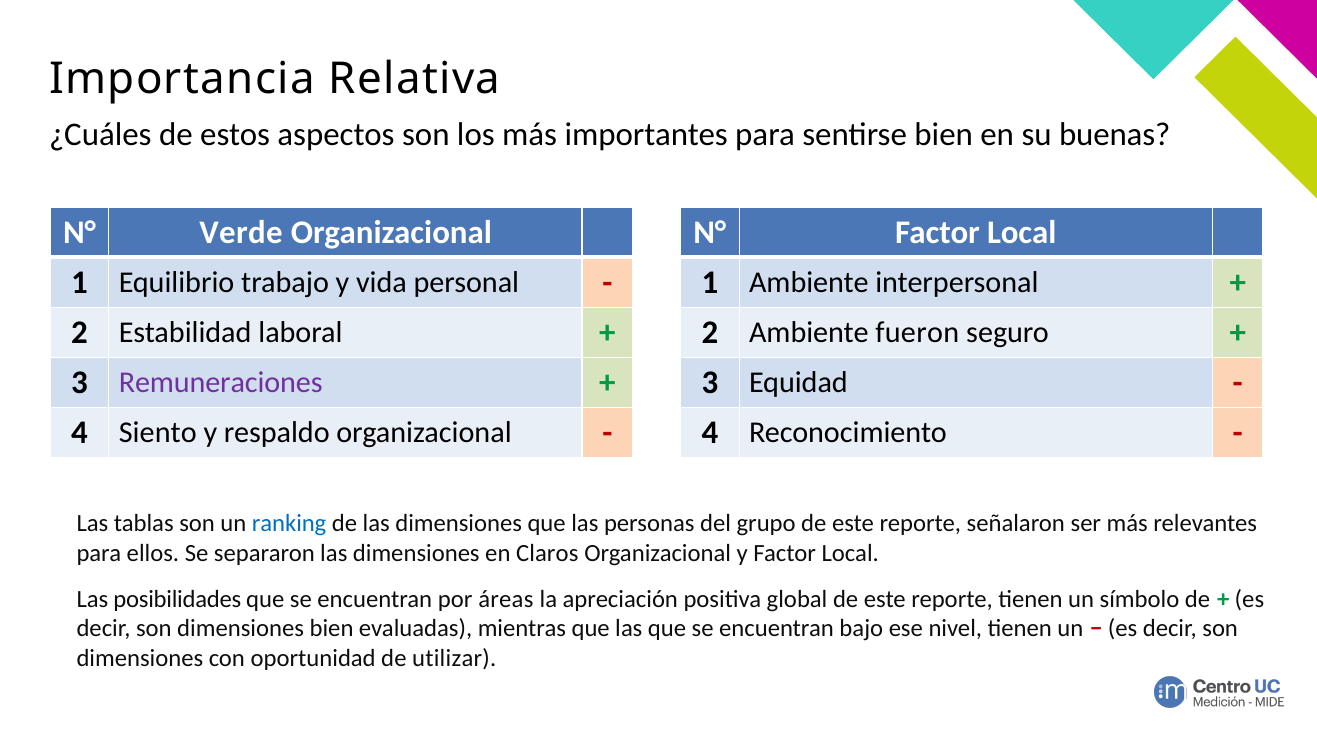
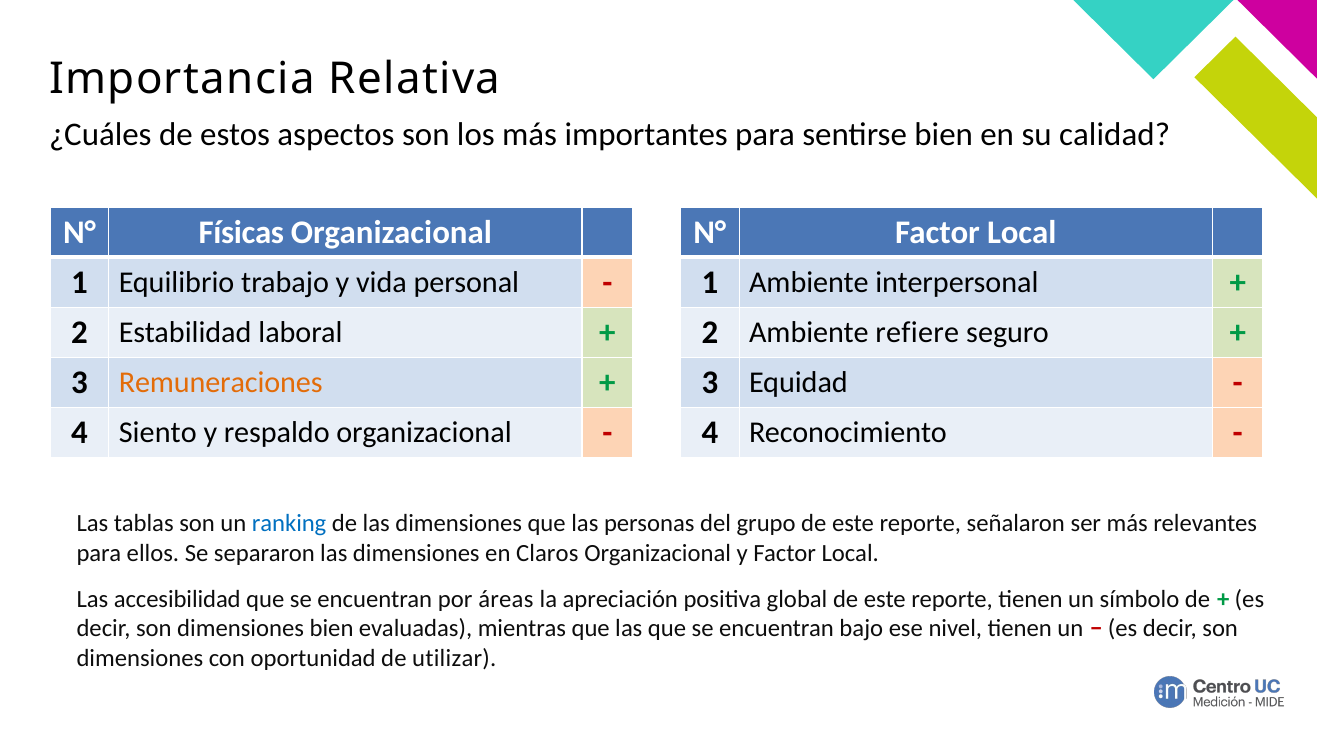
buenas: buenas -> calidad
Verde: Verde -> Físicas
fueron: fueron -> refiere
Remuneraciones colour: purple -> orange
posibilidades: posibilidades -> accesibilidad
